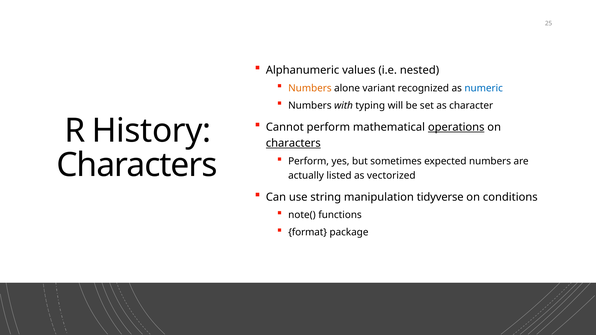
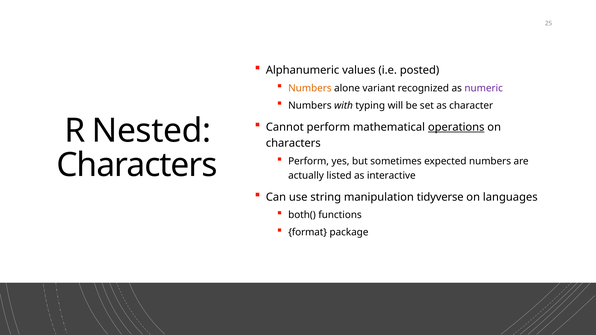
nested: nested -> posted
numeric colour: blue -> purple
History: History -> Nested
characters at (293, 143) underline: present -> none
vectorized: vectorized -> interactive
conditions: conditions -> languages
note(: note( -> both(
